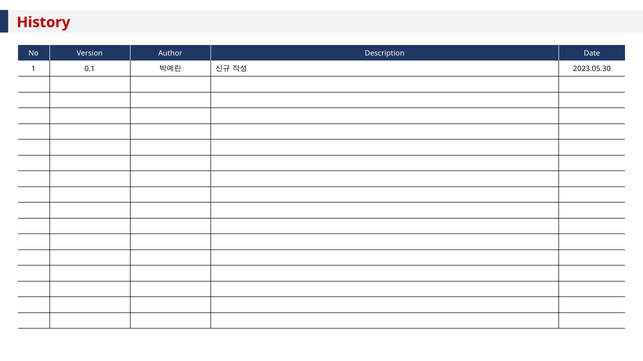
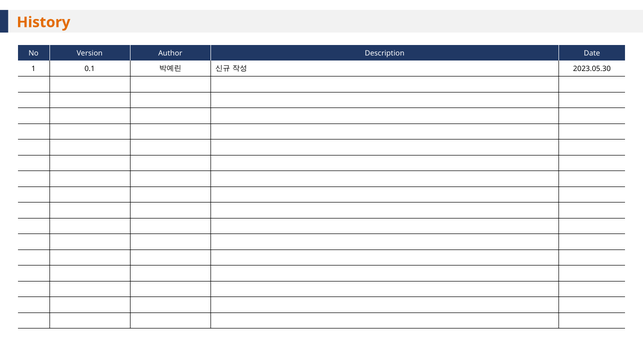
History colour: red -> orange
